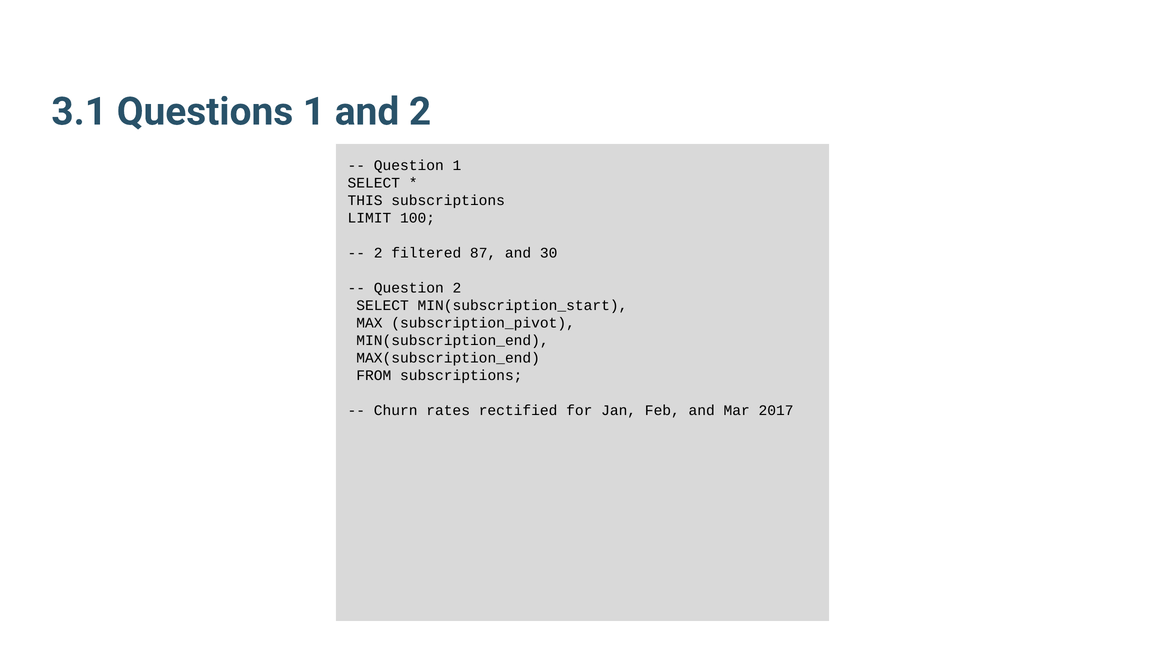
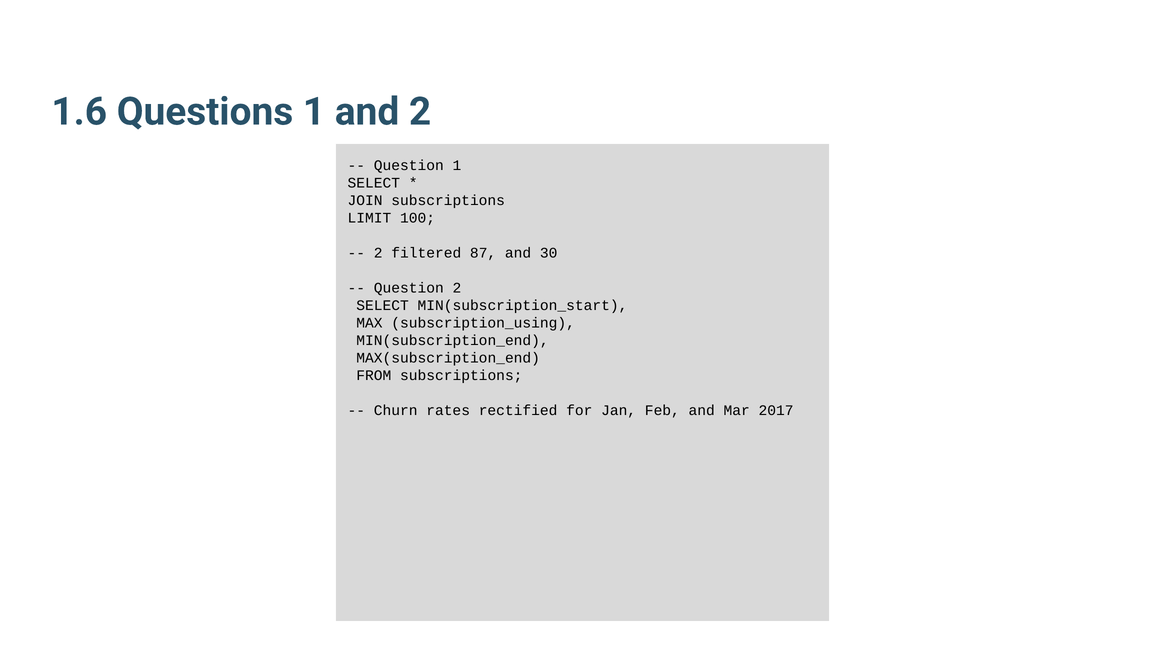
3.1: 3.1 -> 1.6
THIS: THIS -> JOIN
subscription_pivot: subscription_pivot -> subscription_using
